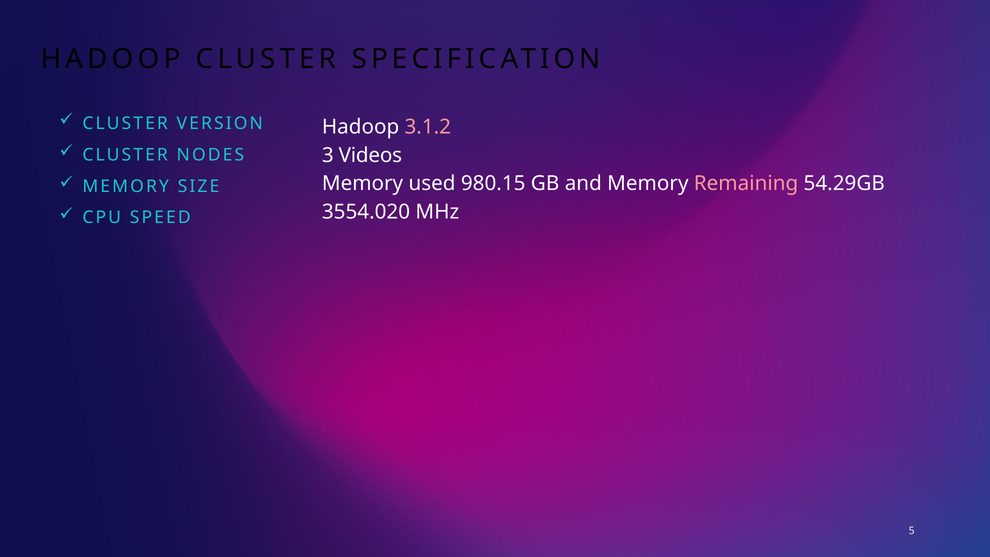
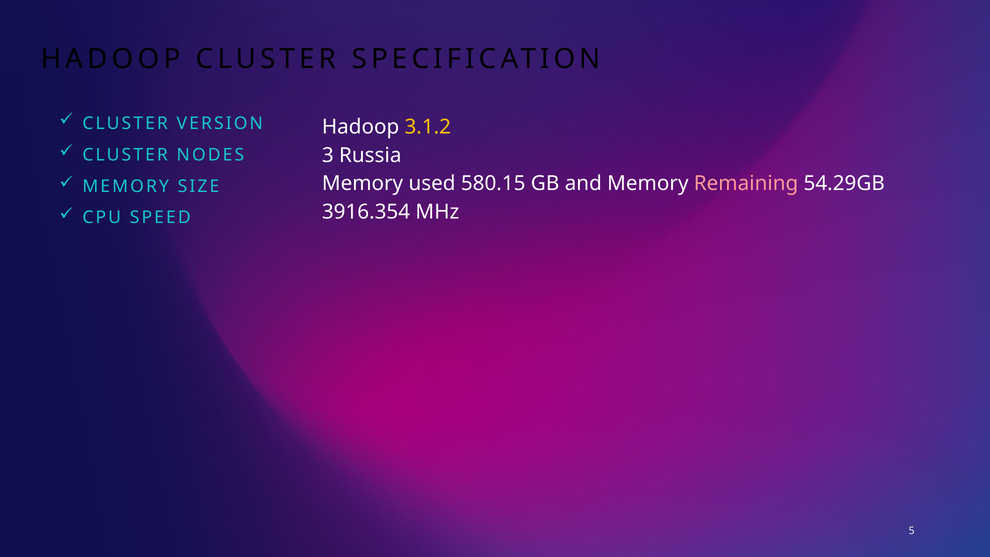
3.1.2 colour: pink -> yellow
Videos: Videos -> Russia
980.15: 980.15 -> 580.15
3554.020: 3554.020 -> 3916.354
